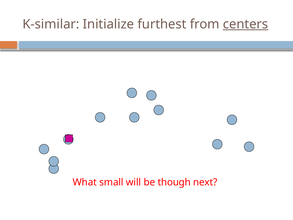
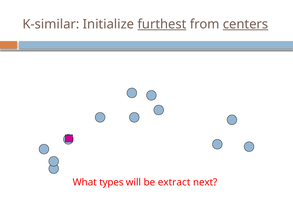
furthest underline: none -> present
small: small -> types
though: though -> extract
